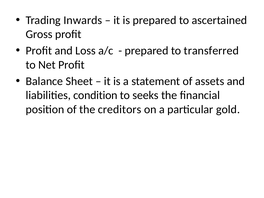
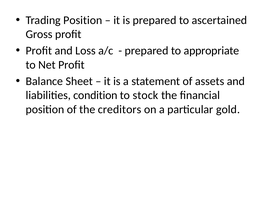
Trading Inwards: Inwards -> Position
transferred: transferred -> appropriate
seeks: seeks -> stock
